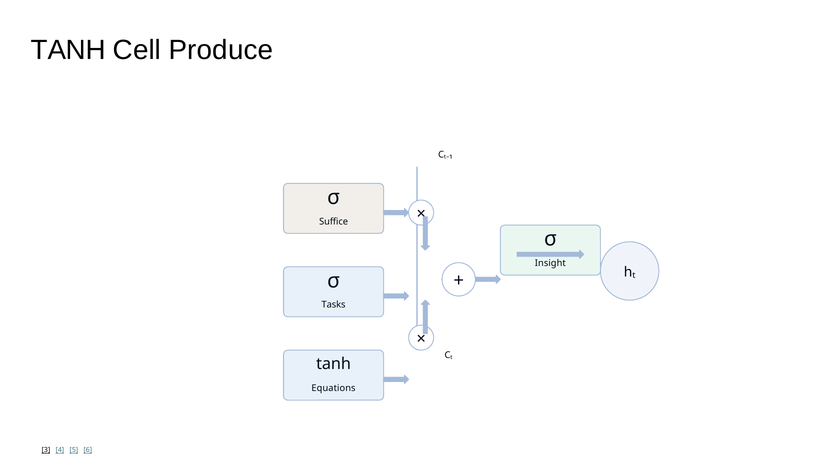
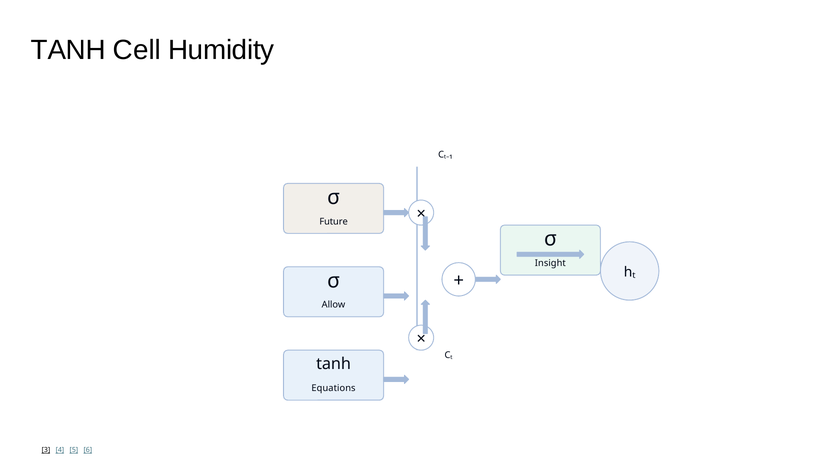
Produce: Produce -> Humidity
Suffice: Suffice -> Future
Tasks: Tasks -> Allow
